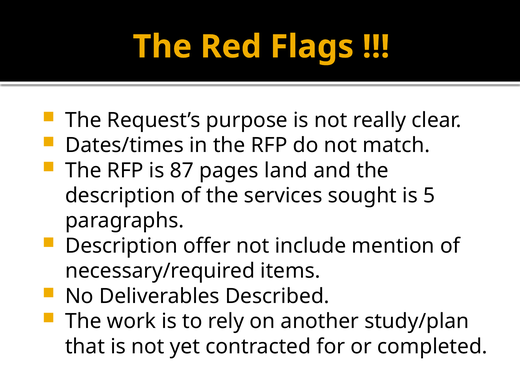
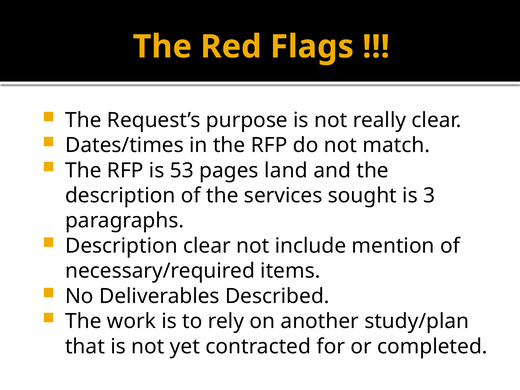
87: 87 -> 53
5: 5 -> 3
Description offer: offer -> clear
